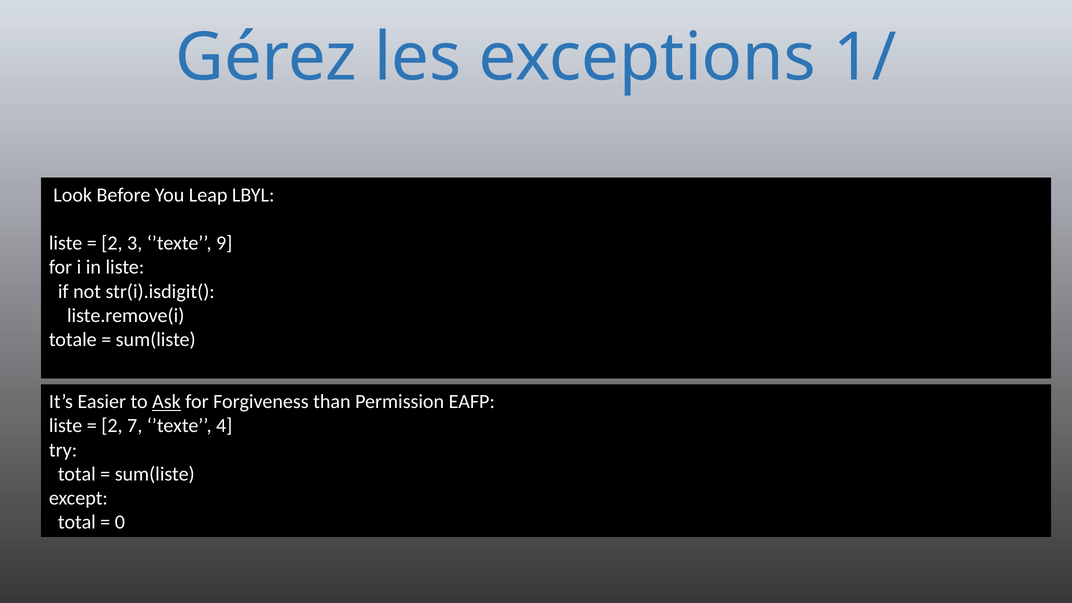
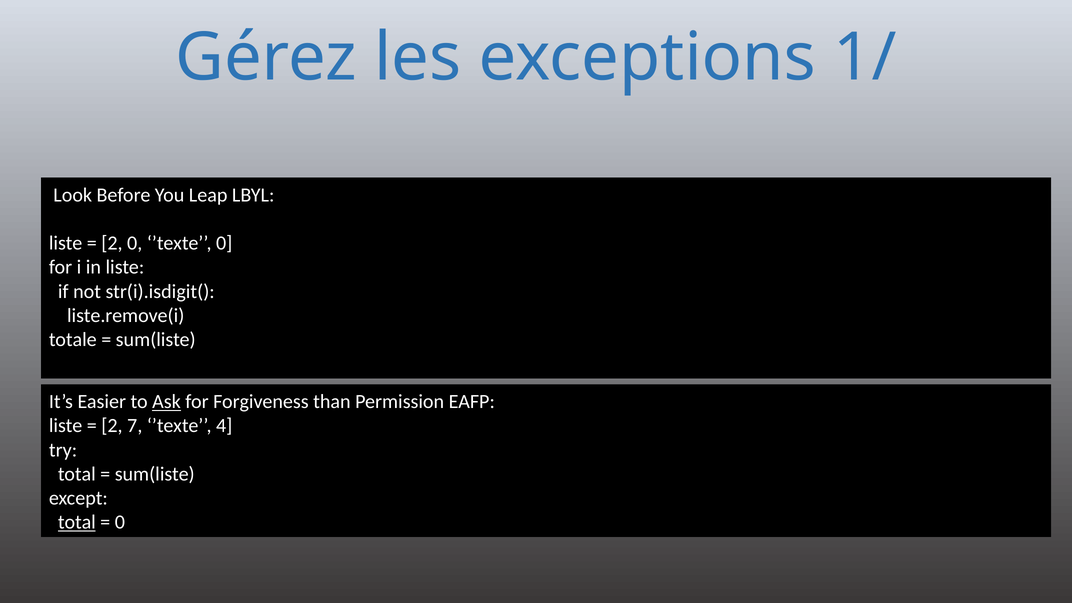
2 3: 3 -> 0
’texte 9: 9 -> 0
total at (77, 522) underline: none -> present
